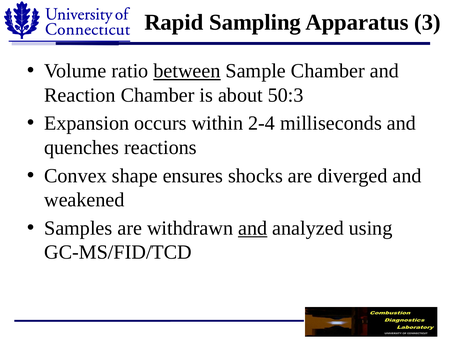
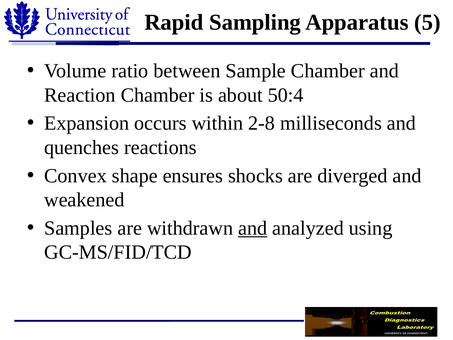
3: 3 -> 5
between underline: present -> none
50:3: 50:3 -> 50:4
2-4: 2-4 -> 2-8
